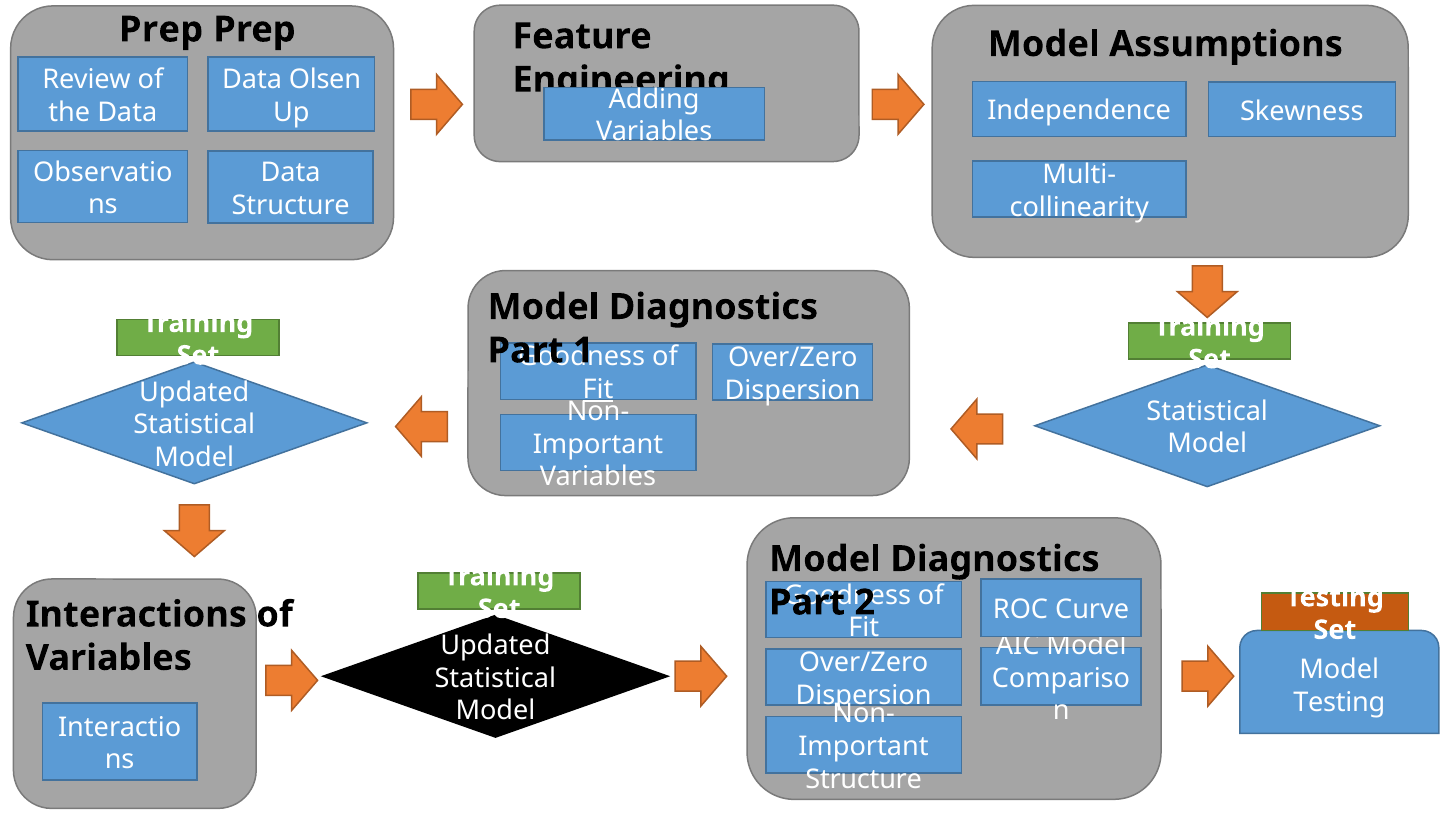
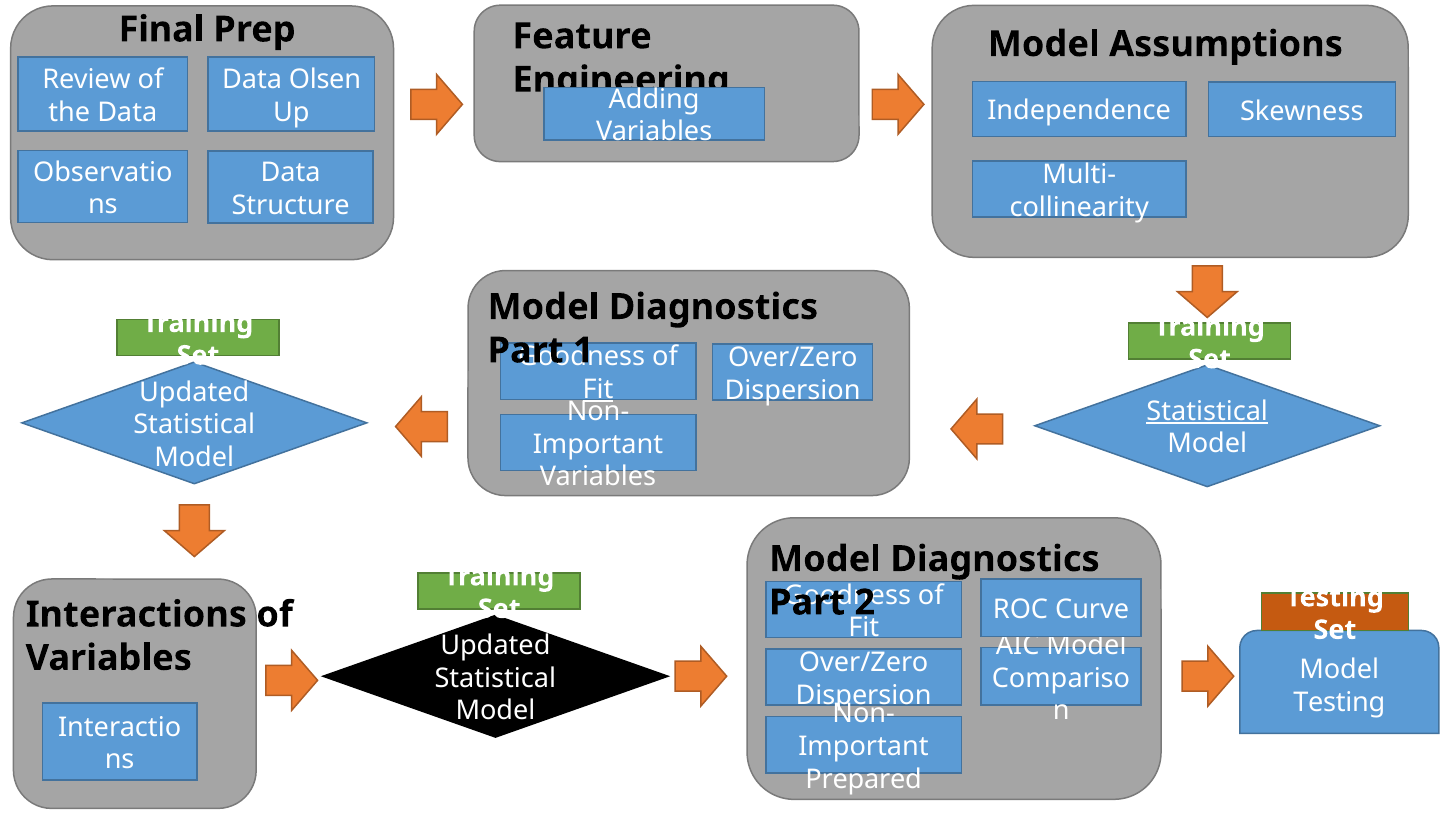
Prep at (161, 30): Prep -> Final
Statistical at (1207, 411) underline: none -> present
Structure at (864, 779): Structure -> Prepared
